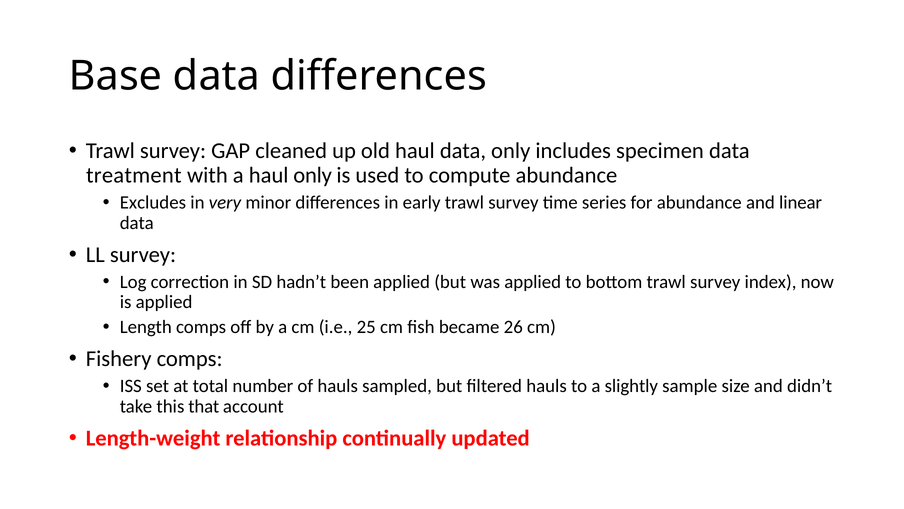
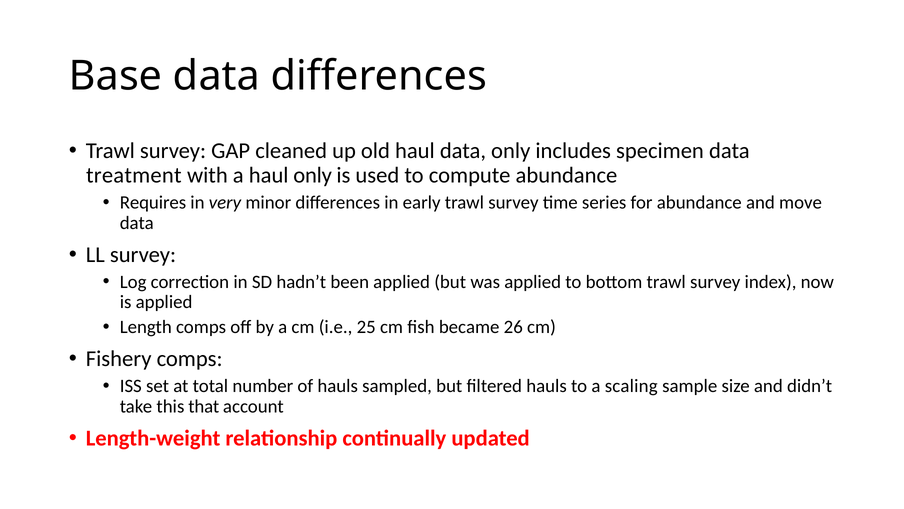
Excludes: Excludes -> Requires
linear: linear -> move
slightly: slightly -> scaling
